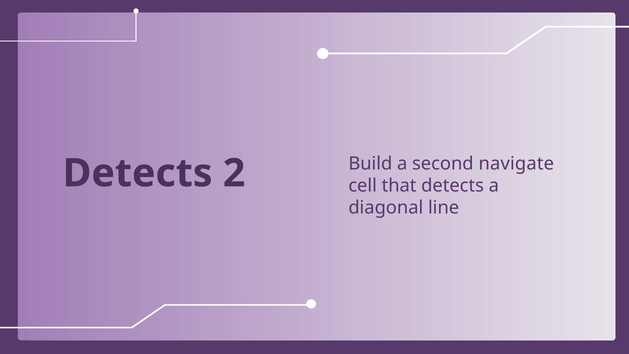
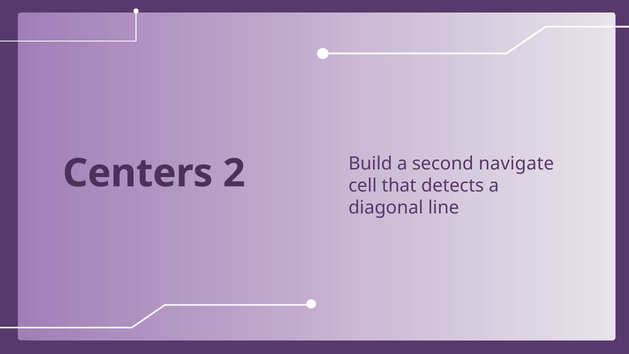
Detects at (138, 173): Detects -> Centers
